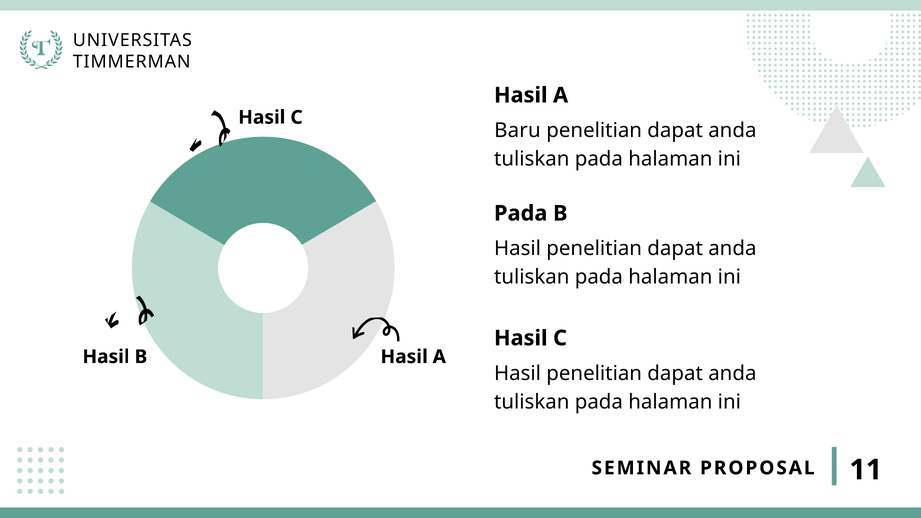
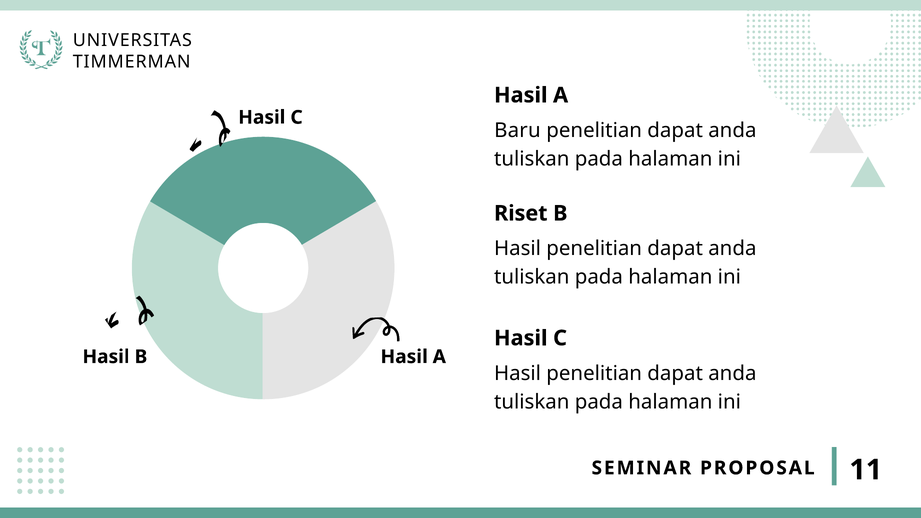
Pada at (521, 213): Pada -> Riset
